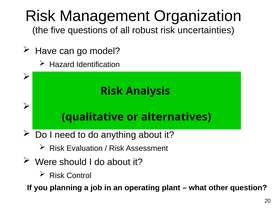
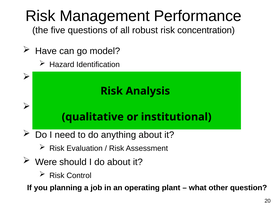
Organization: Organization -> Performance
uncertainties: uncertainties -> concentration
alternatives: alternatives -> institutional
